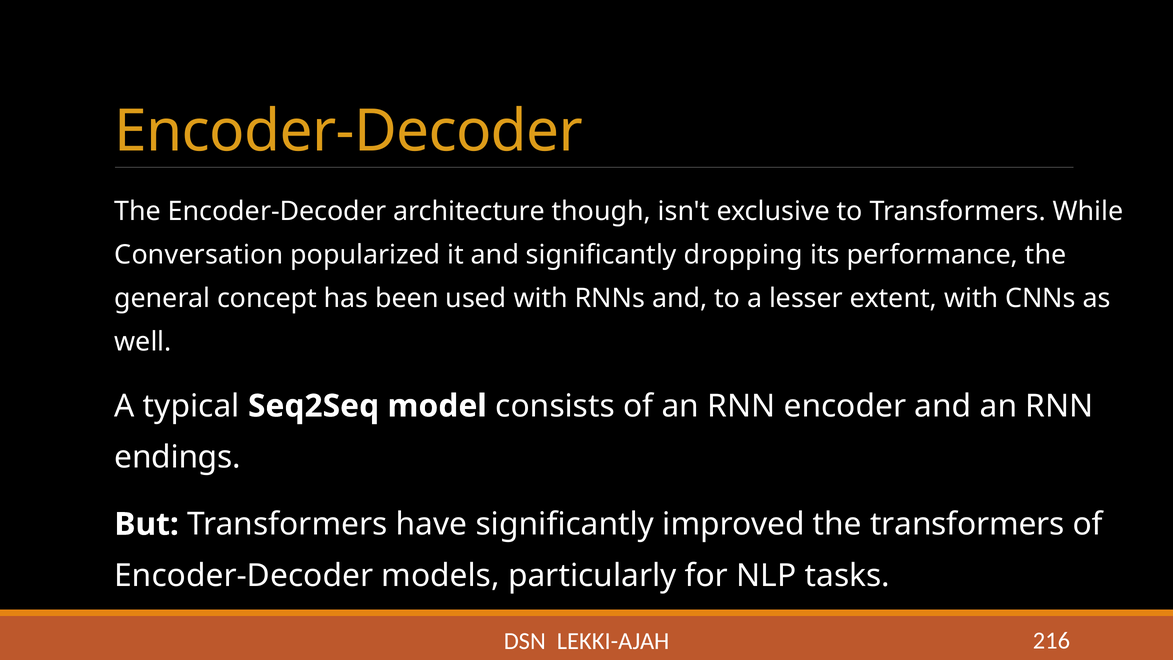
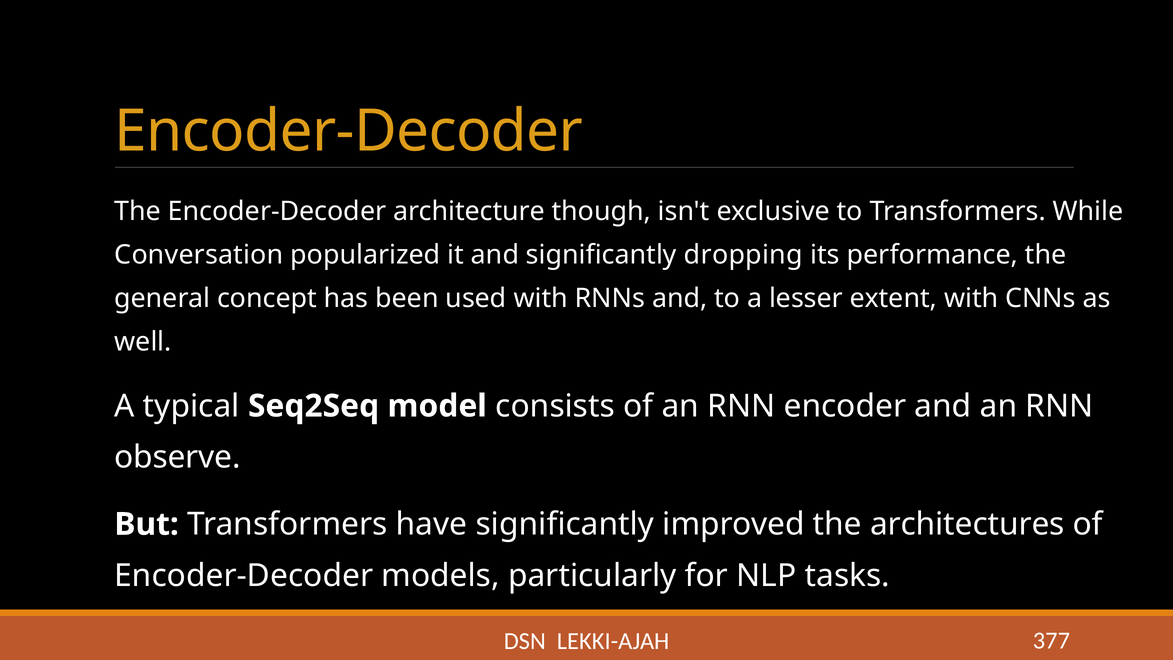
endings: endings -> observe
the transformers: transformers -> architectures
216: 216 -> 377
